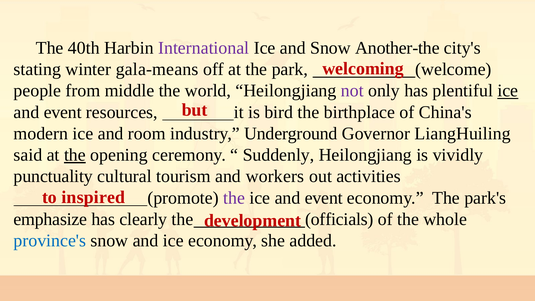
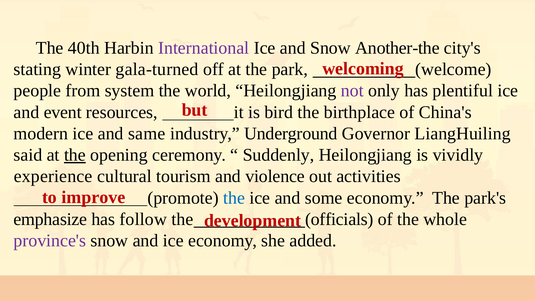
gala-means: gala-means -> gala-turned
middle: middle -> system
ice at (508, 91) underline: present -> none
room: room -> same
punctuality: punctuality -> experience
workers: workers -> violence
inspired: inspired -> improve
the at (234, 198) colour: purple -> blue
event at (324, 198): event -> some
clearly: clearly -> follow
province's colour: blue -> purple
